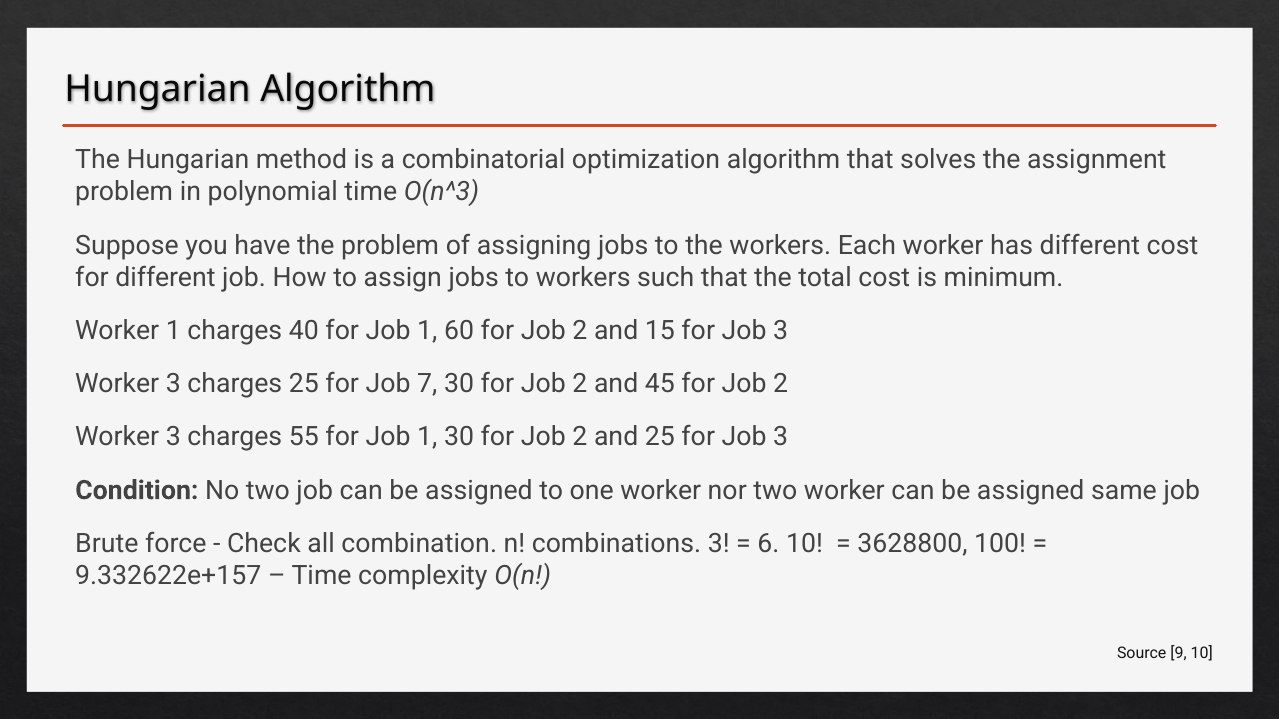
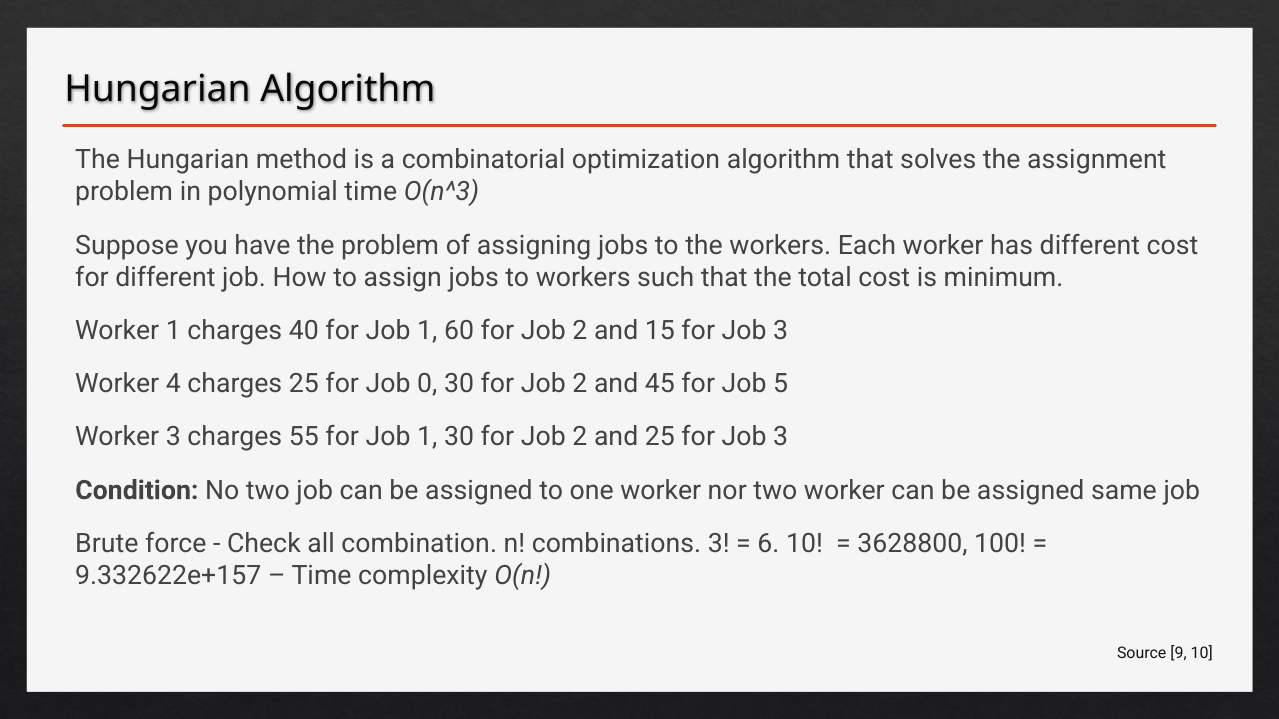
3 at (173, 384): 3 -> 4
7: 7 -> 0
45 for Job 2: 2 -> 5
